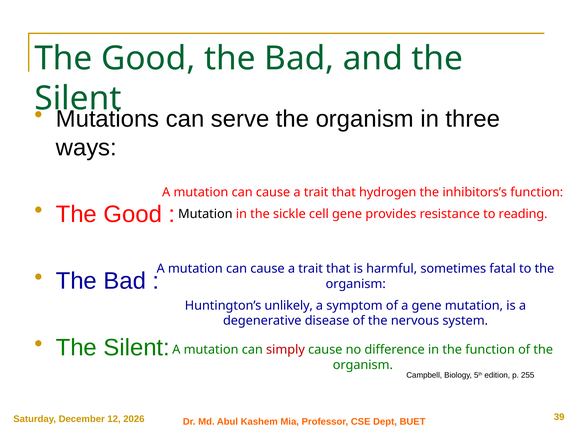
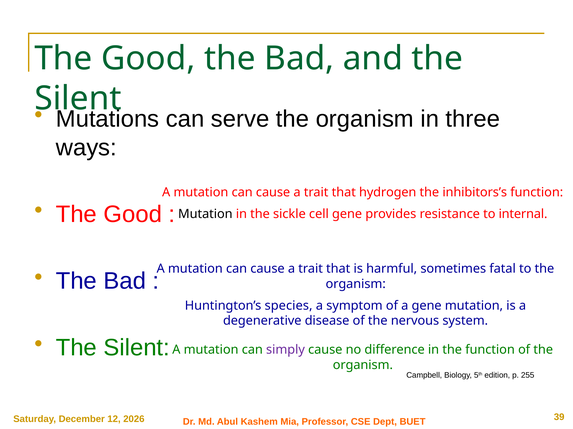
reading: reading -> internal
unlikely: unlikely -> species
simply colour: red -> purple
